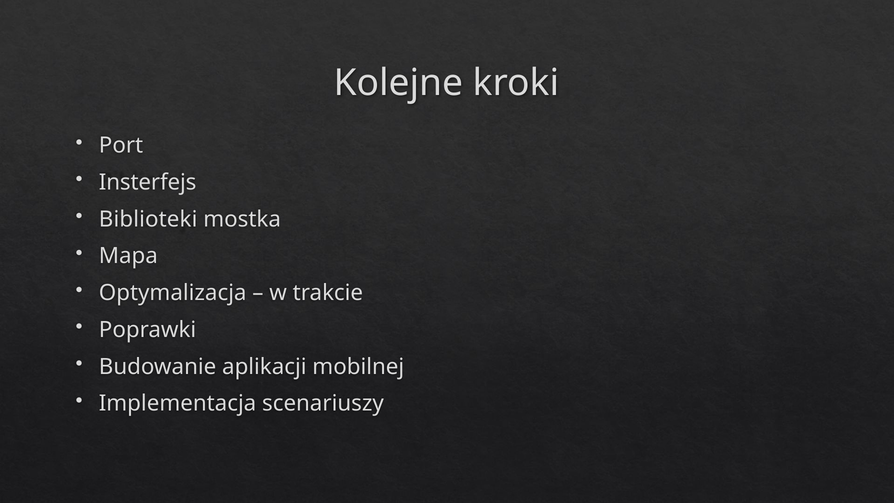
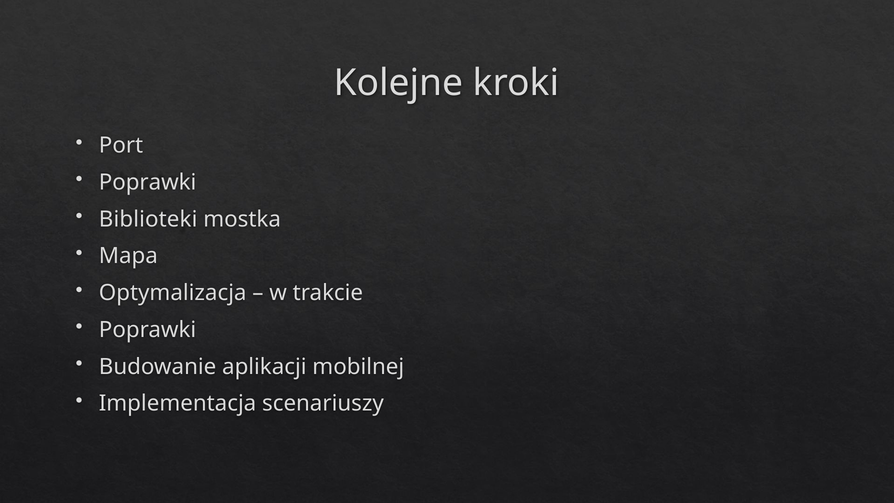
Insterfejs at (148, 182): Insterfejs -> Poprawki
